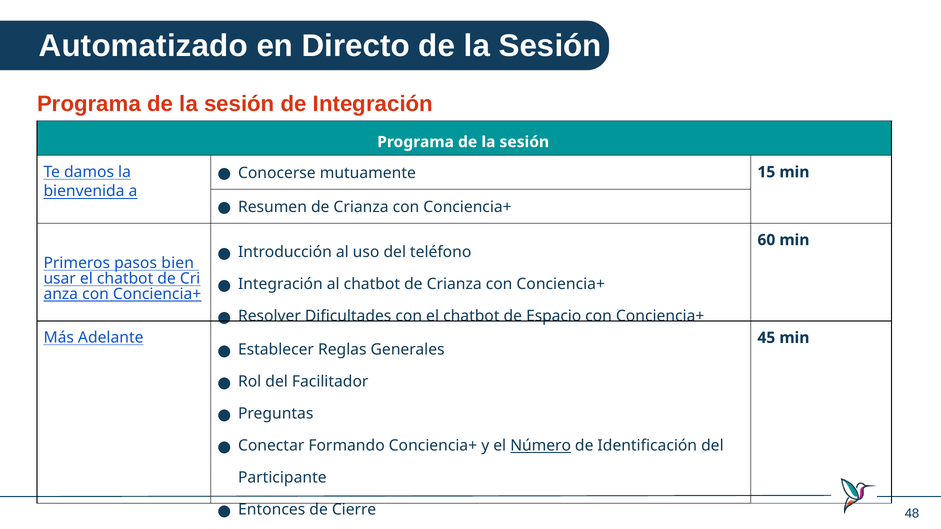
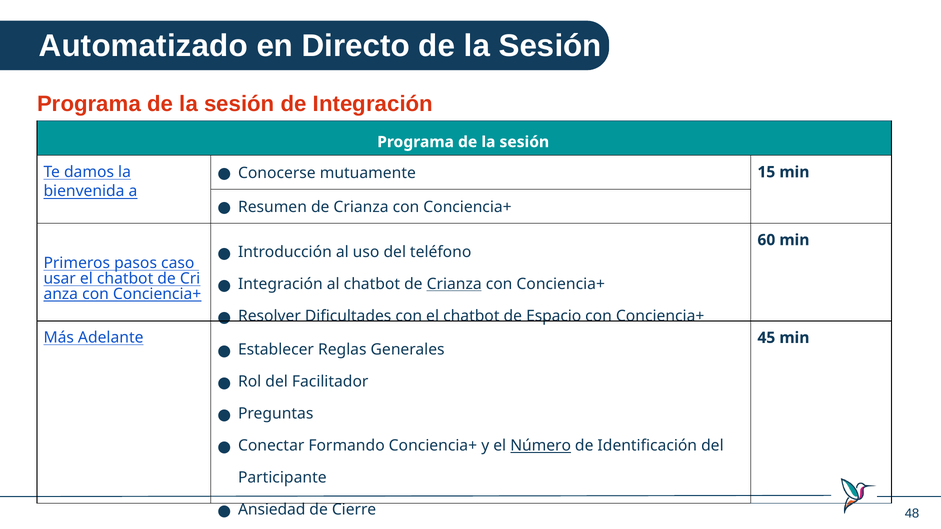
bien: bien -> caso
Crianza at (454, 284) underline: none -> present
Entonces: Entonces -> Ansiedad
